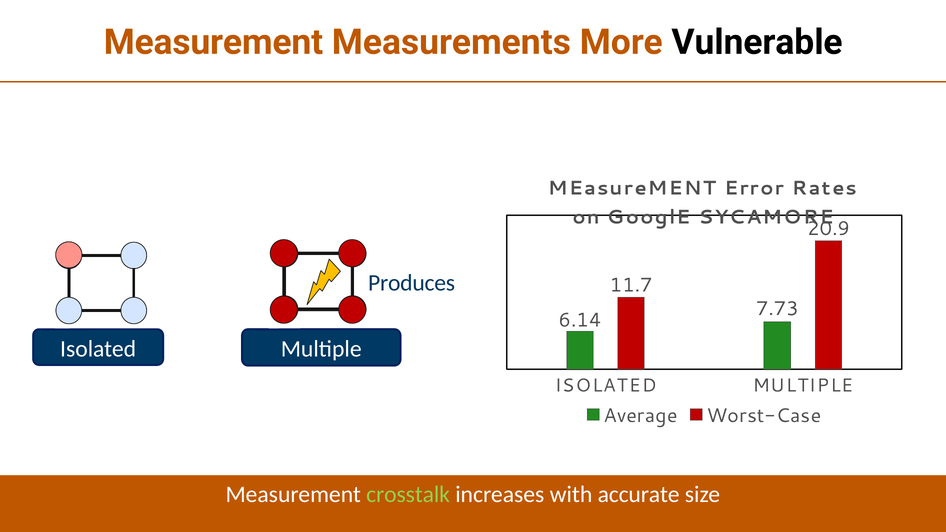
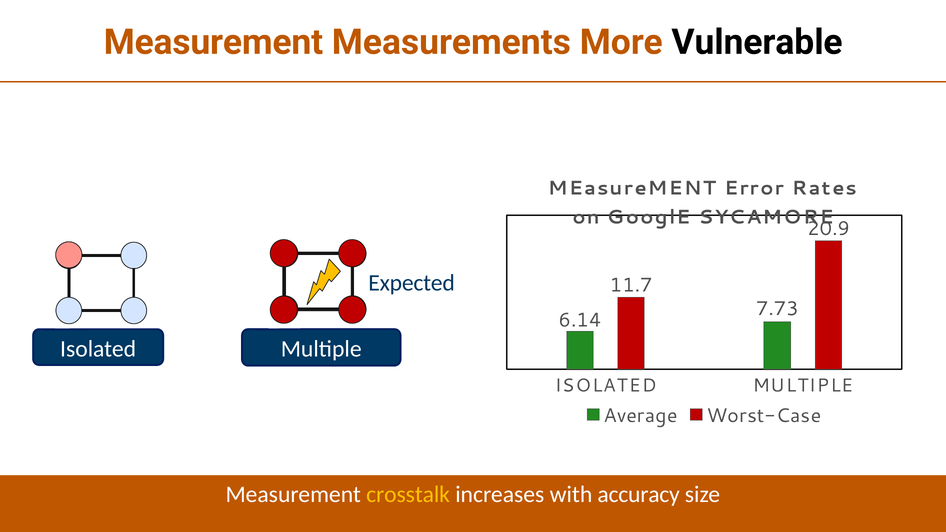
Produces: Produces -> Expected
crosstalk colour: light green -> yellow
accurate: accurate -> accuracy
